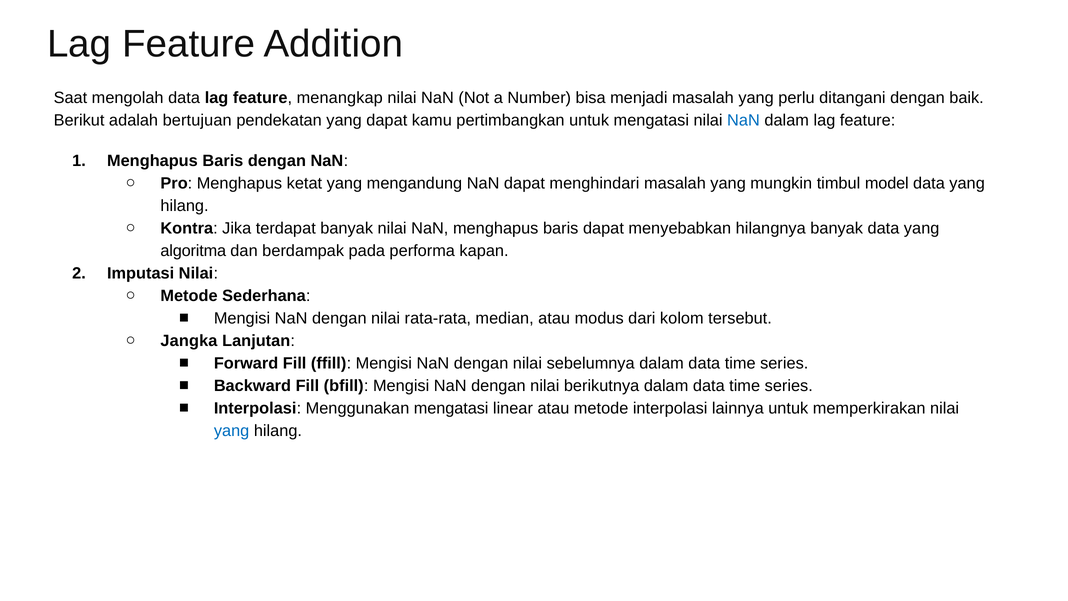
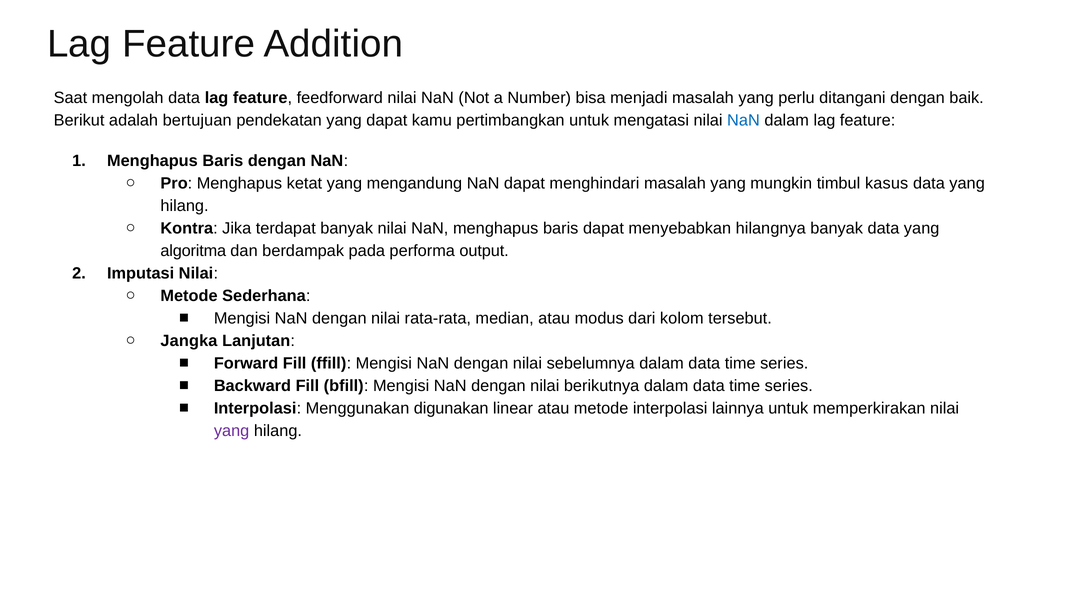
menangkap: menangkap -> feedforward
model: model -> kasus
kapan: kapan -> output
Menggunakan mengatasi: mengatasi -> digunakan
yang at (232, 431) colour: blue -> purple
